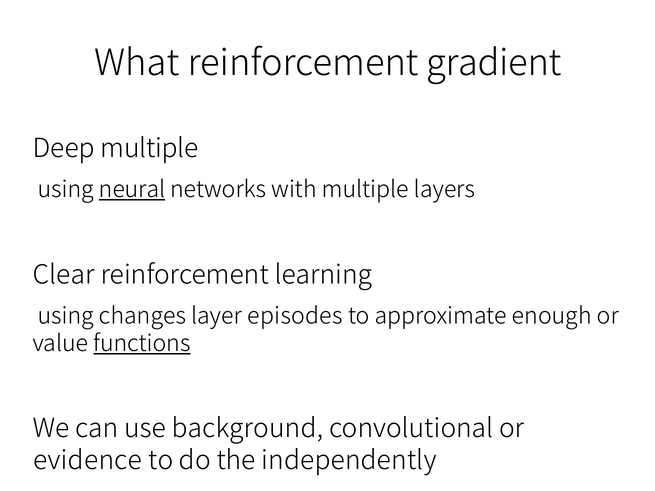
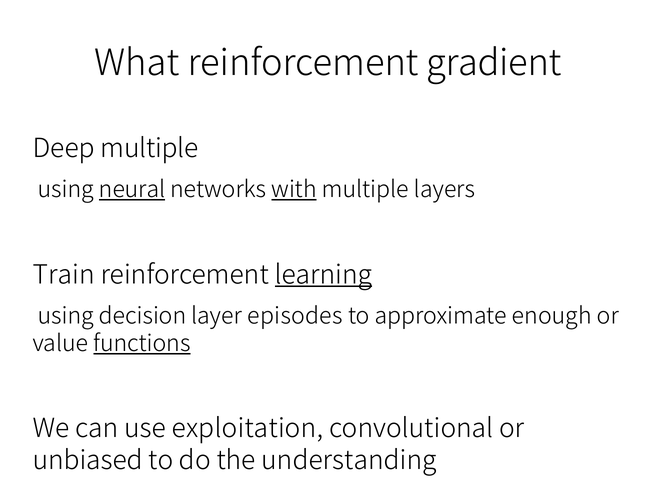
with underline: none -> present
Clear: Clear -> Train
learning underline: none -> present
changes: changes -> decision
background: background -> exploitation
evidence: evidence -> unbiased
independently: independently -> understanding
